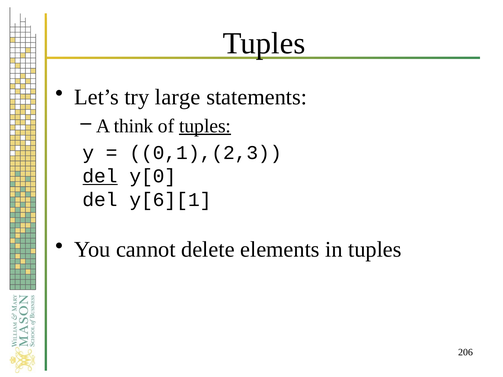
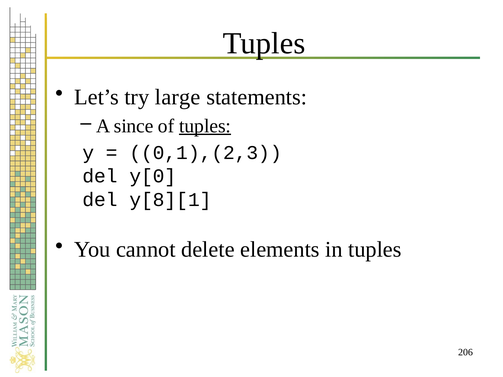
think: think -> since
del at (100, 176) underline: present -> none
y[6][1: y[6][1 -> y[8][1
